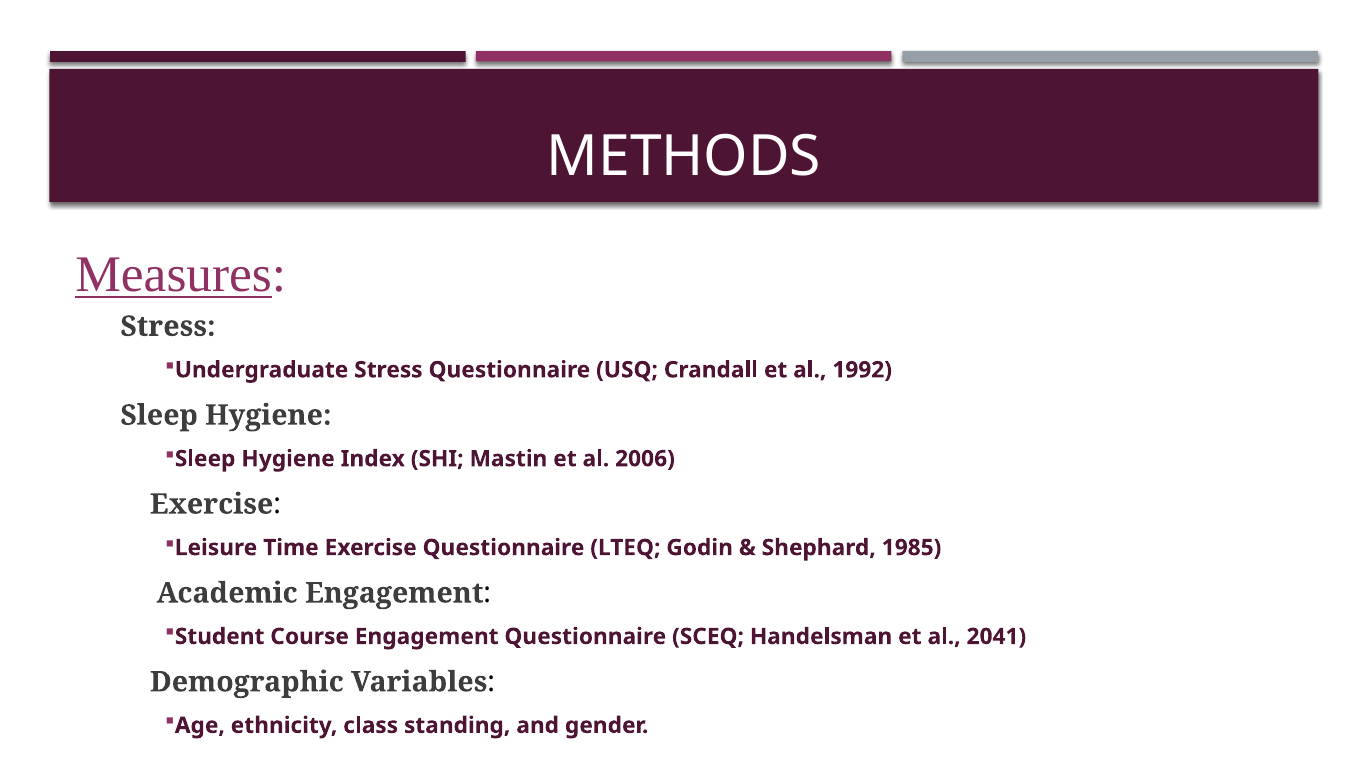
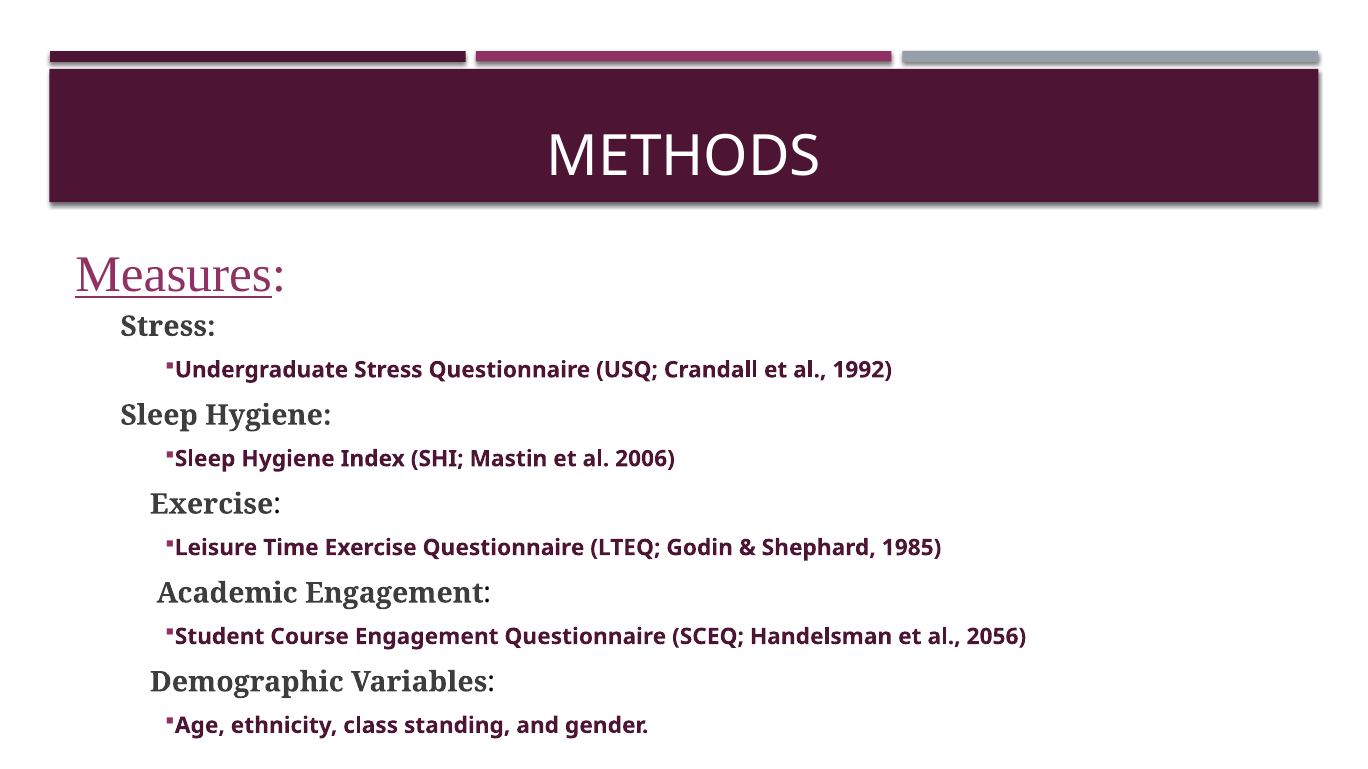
2041: 2041 -> 2056
